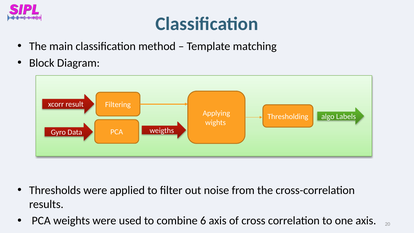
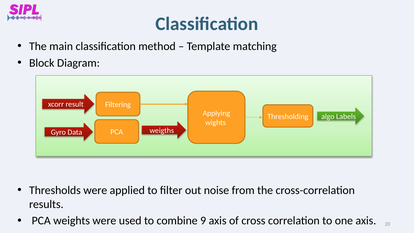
6: 6 -> 9
